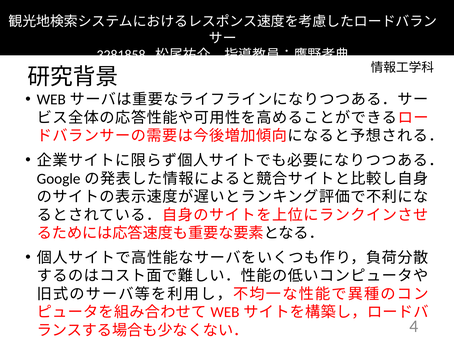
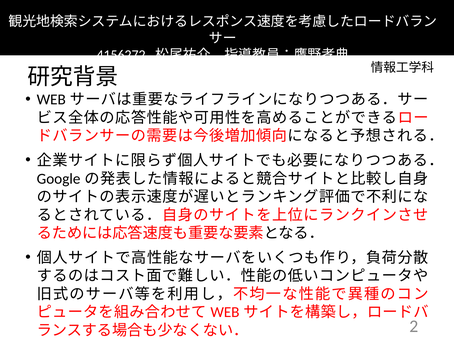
3281858: 3281858 -> 4156272
4: 4 -> 2
